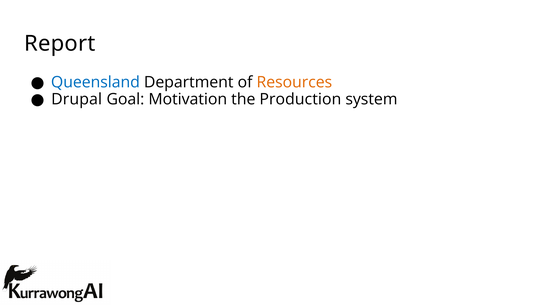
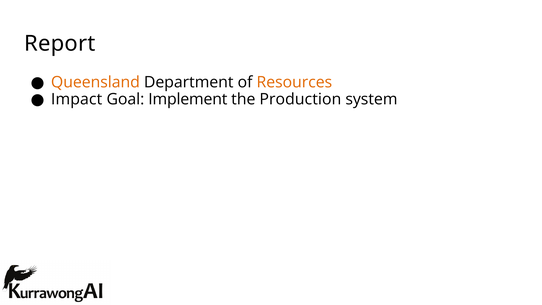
Queensland colour: blue -> orange
Drupal: Drupal -> Impact
Motivation: Motivation -> Implement
